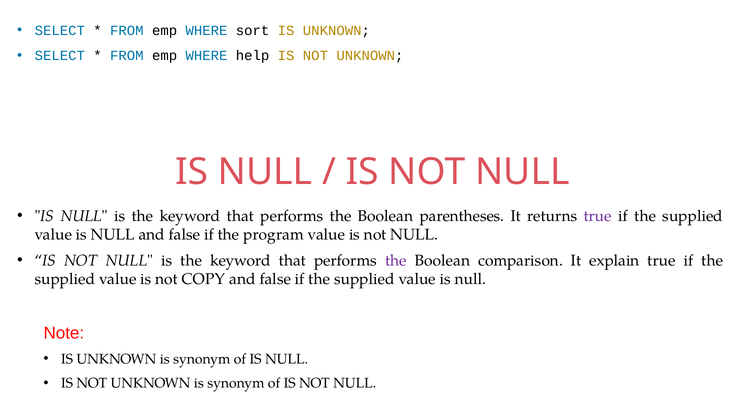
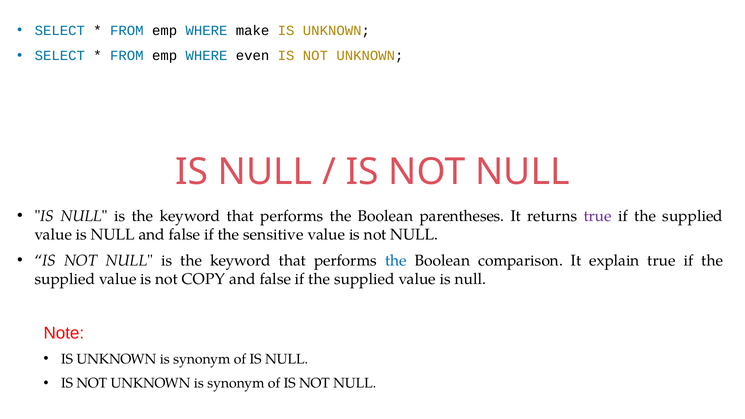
sort: sort -> make
help: help -> even
program: program -> sensitive
the at (396, 261) colour: purple -> blue
